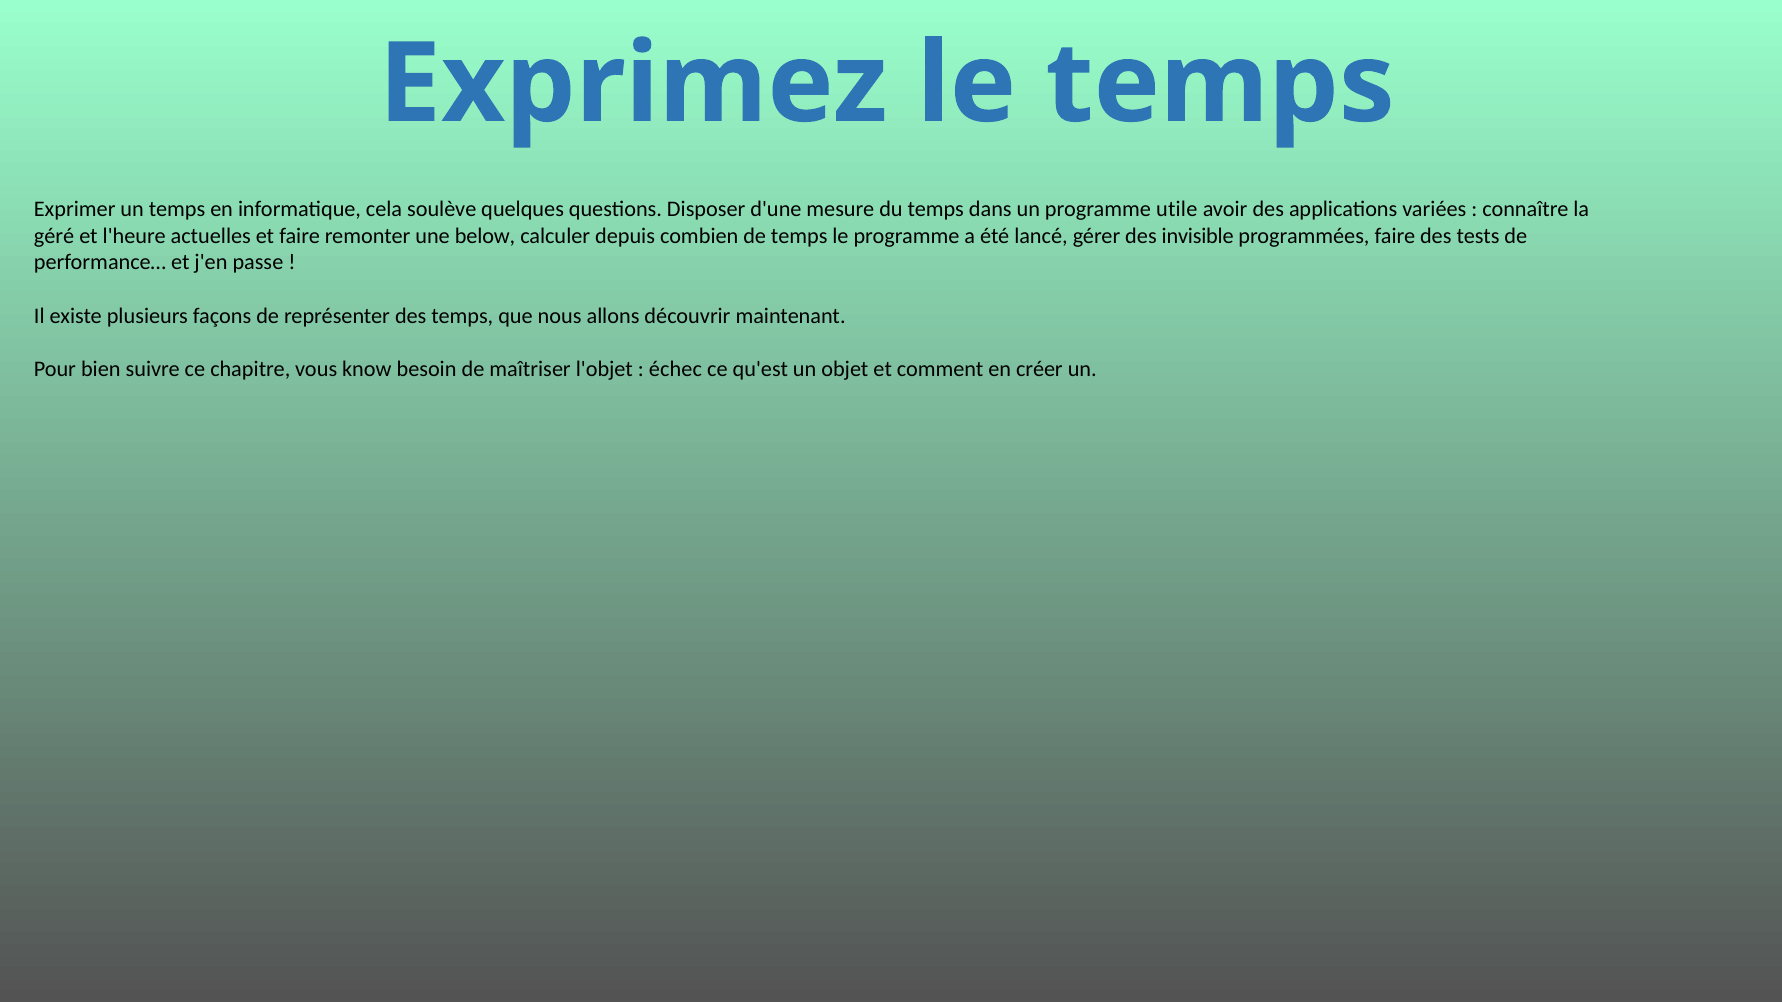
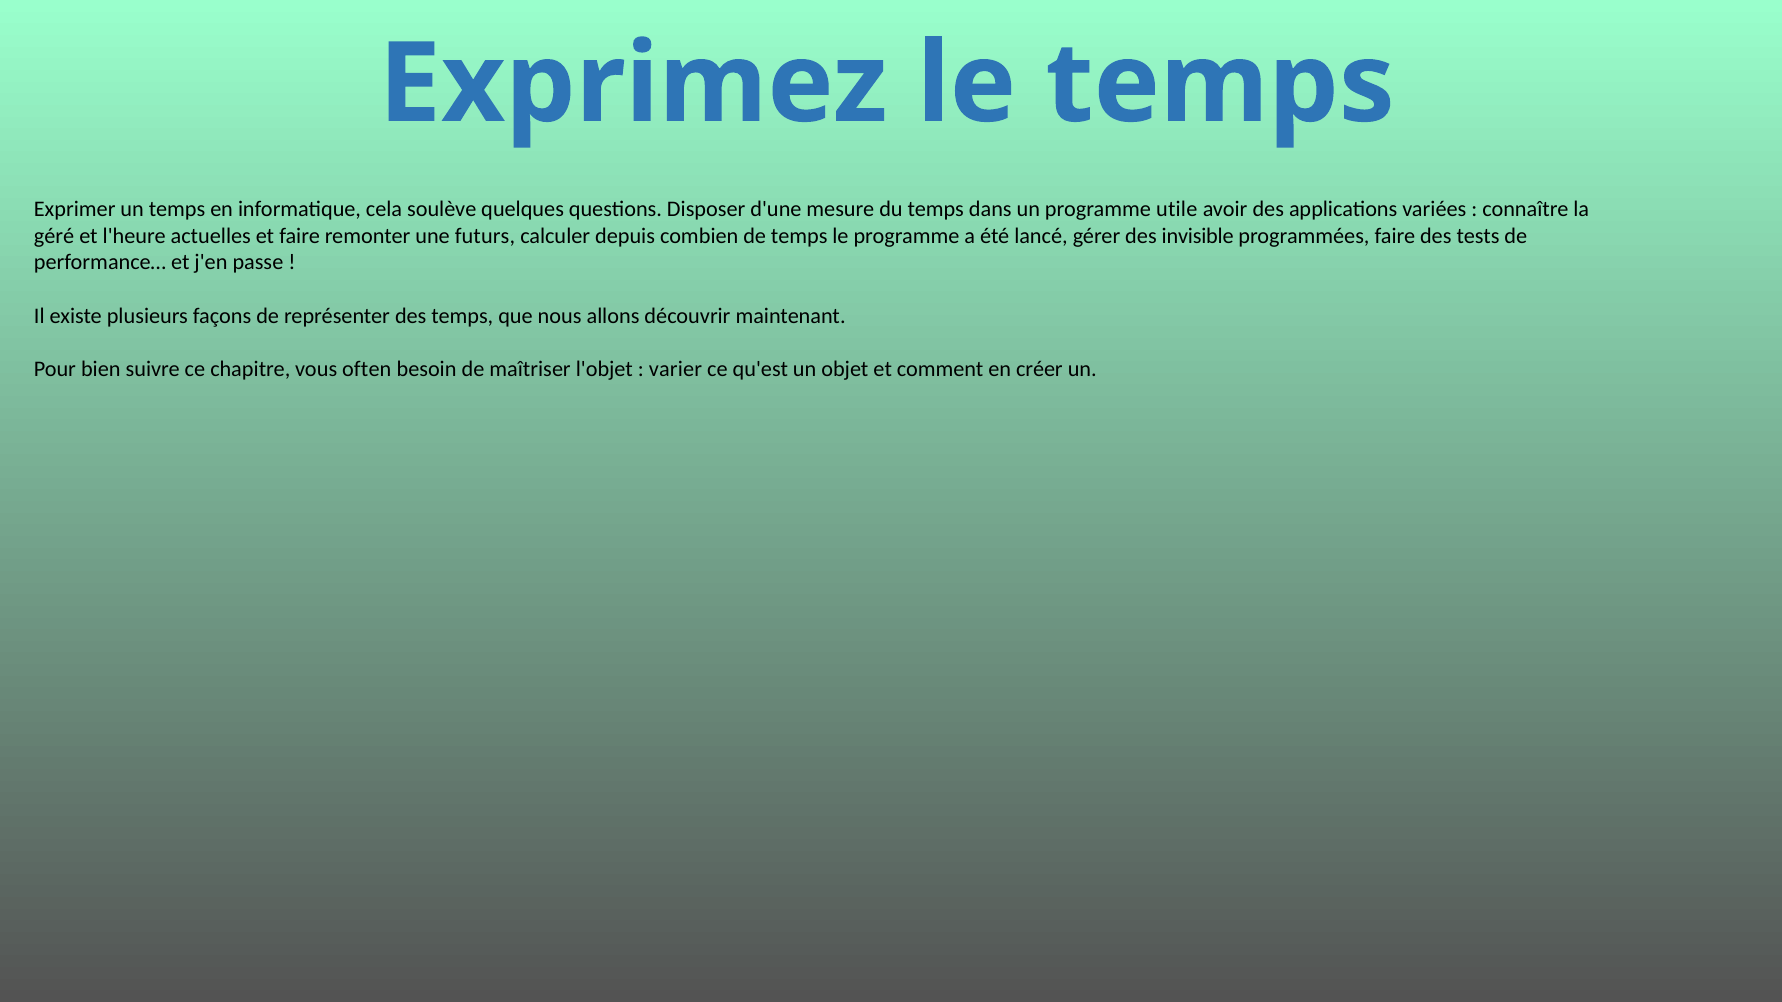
below: below -> futurs
know: know -> often
échec: échec -> varier
